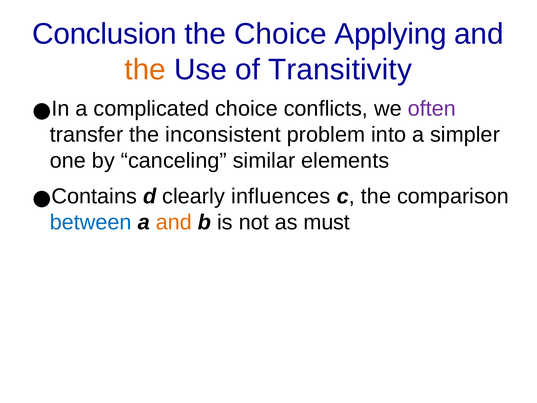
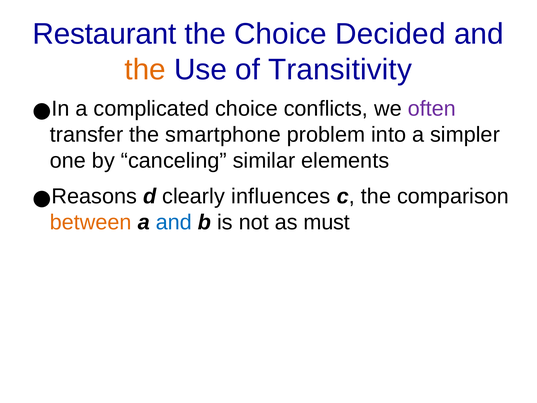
Conclusion: Conclusion -> Restaurant
Applying: Applying -> Decided
inconsistent: inconsistent -> smartphone
Contains: Contains -> Reasons
between colour: blue -> orange
and at (174, 222) colour: orange -> blue
